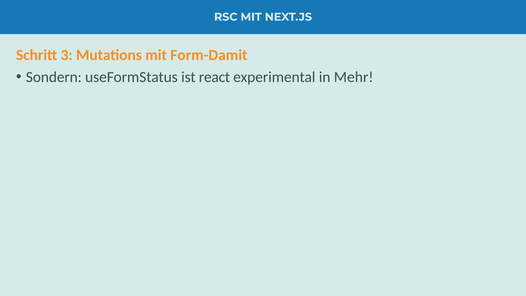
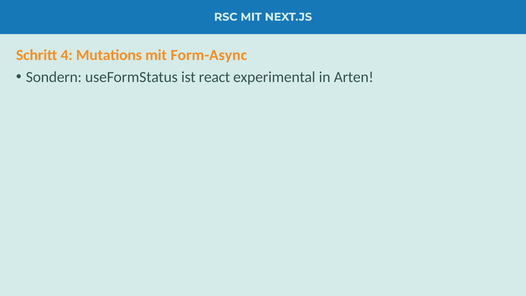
3: 3 -> 4
Form-Damit: Form-Damit -> Form-Async
Mehr: Mehr -> Arten
